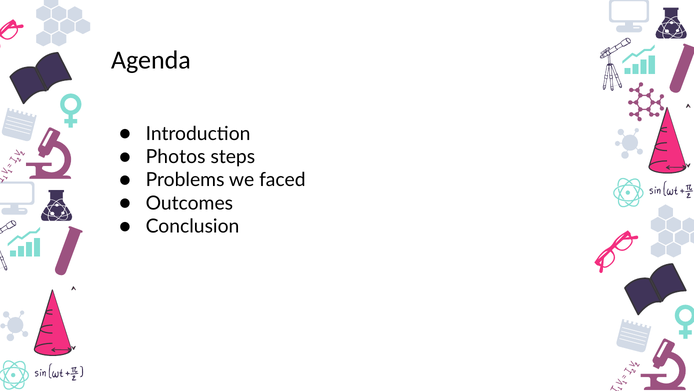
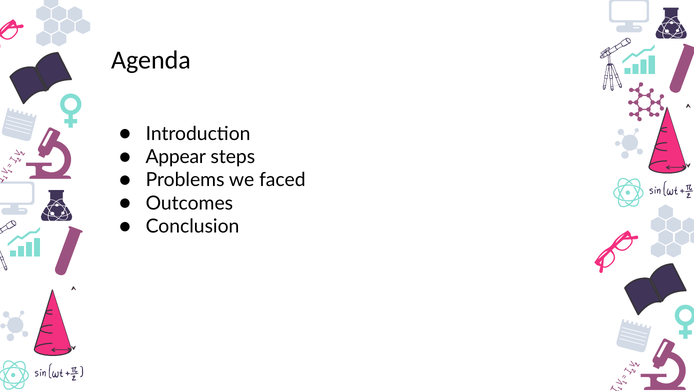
Photos: Photos -> Appear
